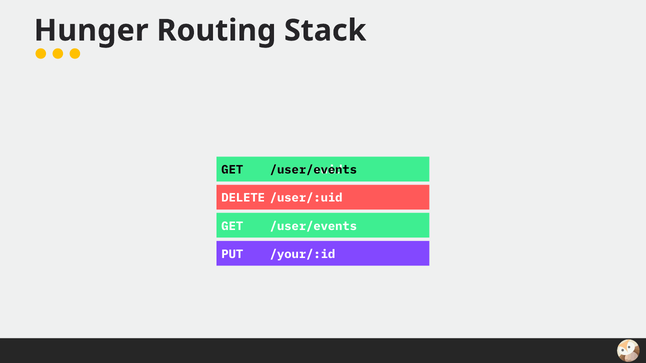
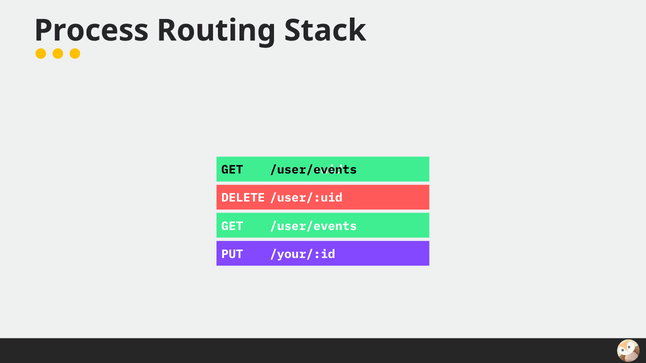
Hunger: Hunger -> Process
